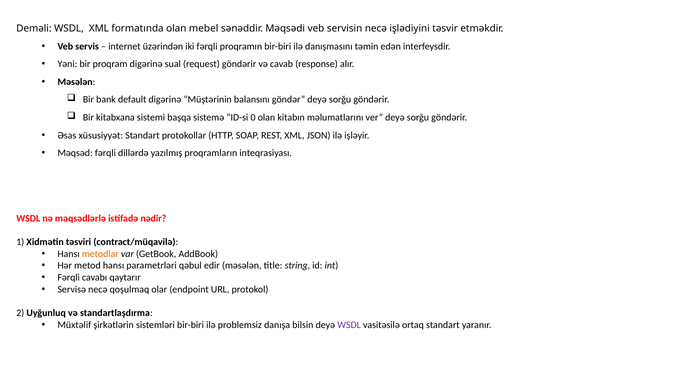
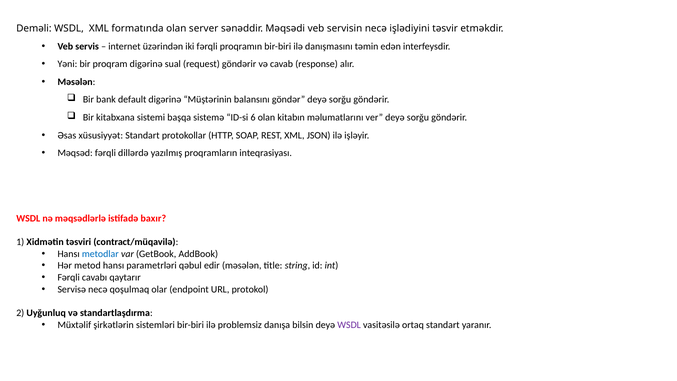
mebel: mebel -> server
0: 0 -> 6
nədir: nədir -> baxır
metodlar colour: orange -> blue
